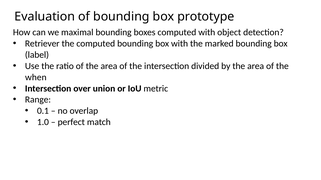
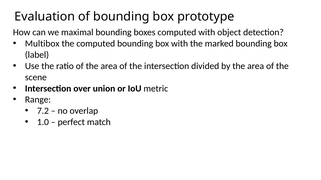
Retriever: Retriever -> Multibox
when: when -> scene
0.1: 0.1 -> 7.2
